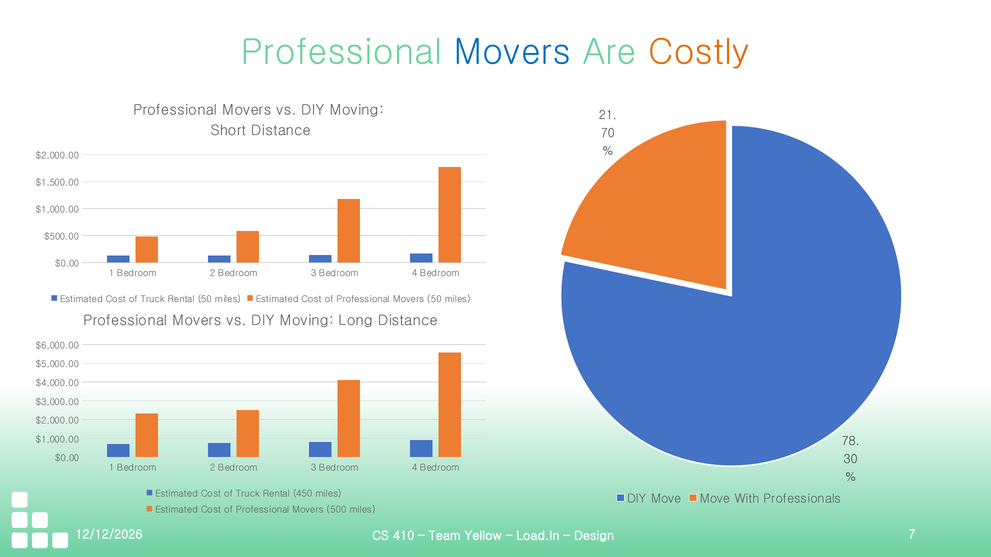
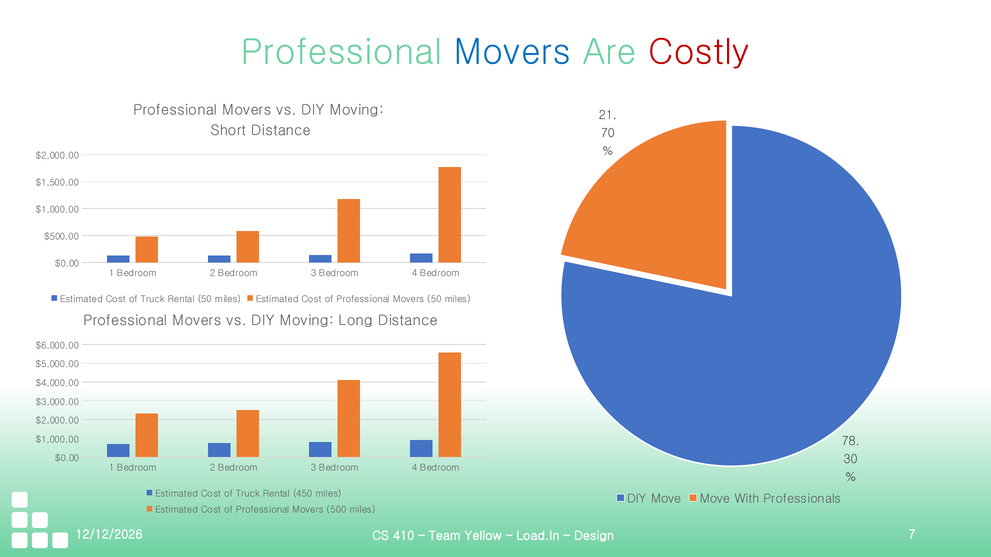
Costly colour: orange -> red
